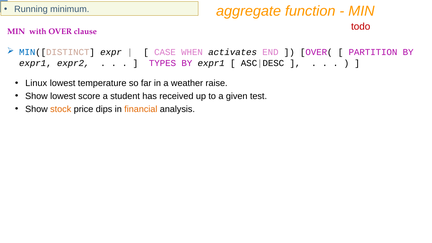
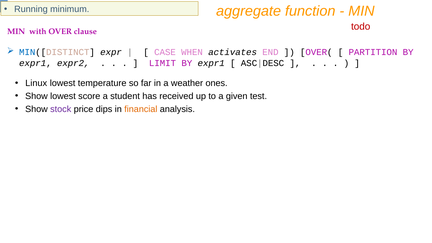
TYPES: TYPES -> LIMIT
raise: raise -> ones
stock colour: orange -> purple
